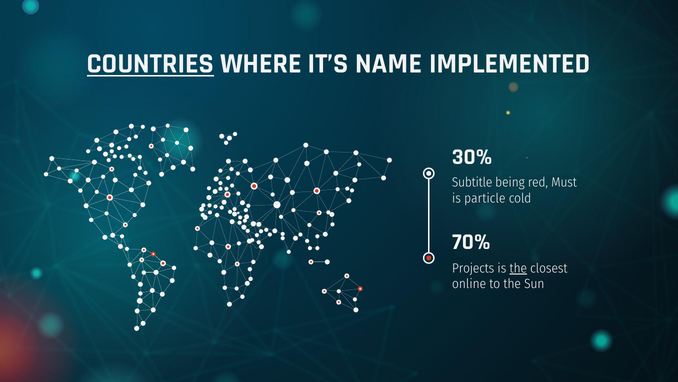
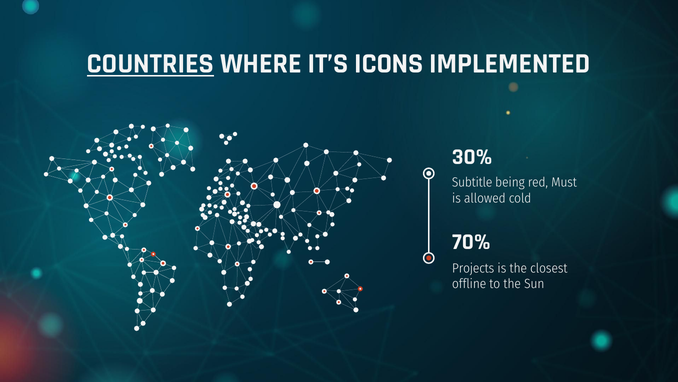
NAME: NAME -> ICONS
particle: particle -> allowed
the at (518, 268) underline: present -> none
online: online -> offline
